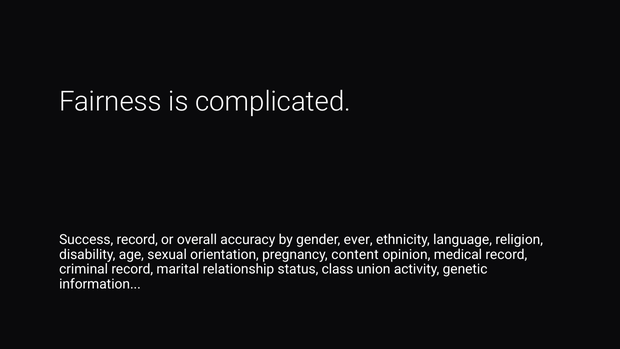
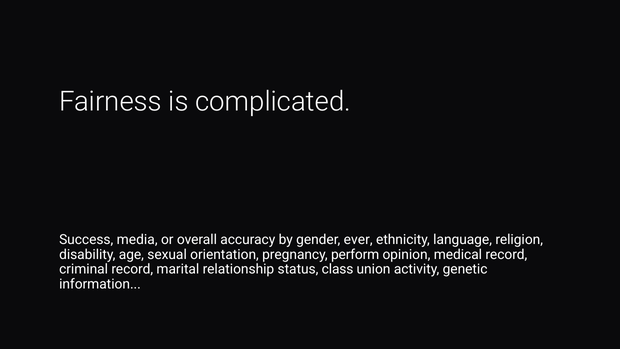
Success record: record -> media
content: content -> perform
